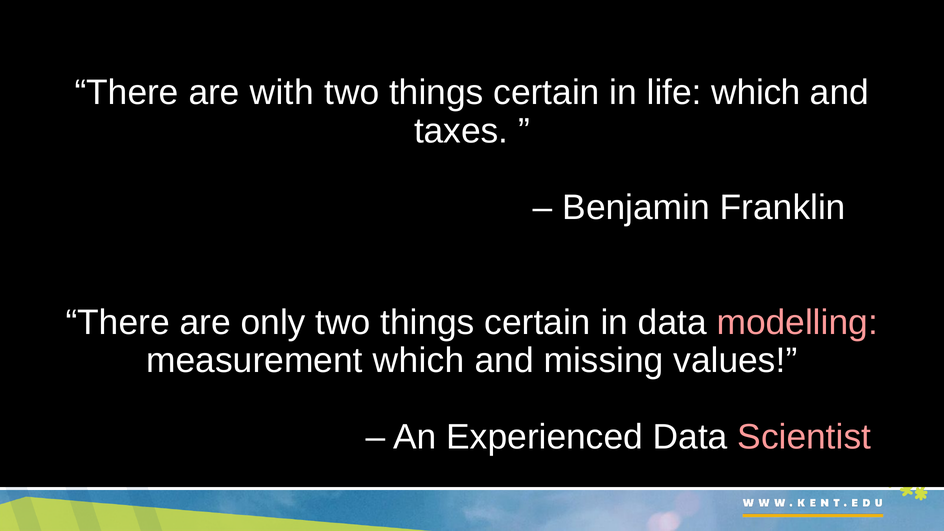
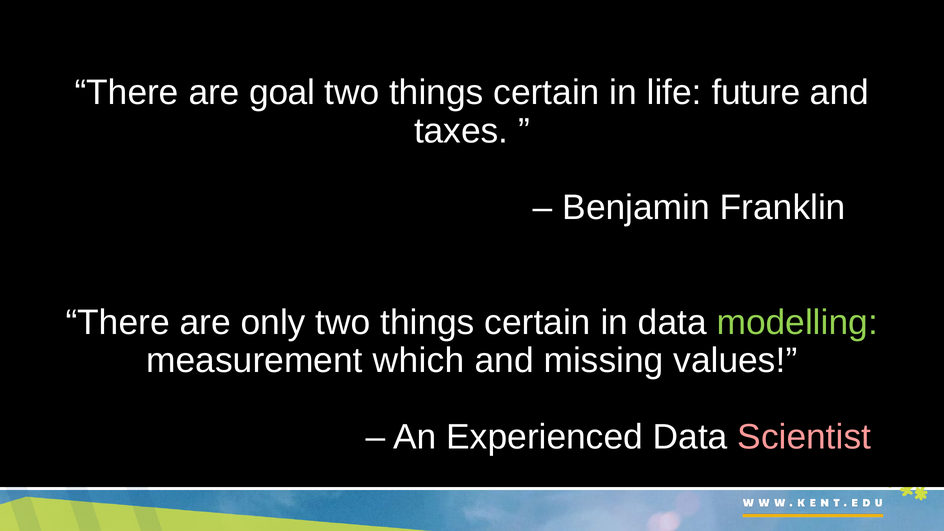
are with: with -> goal
life which: which -> future
modelling colour: pink -> light green
